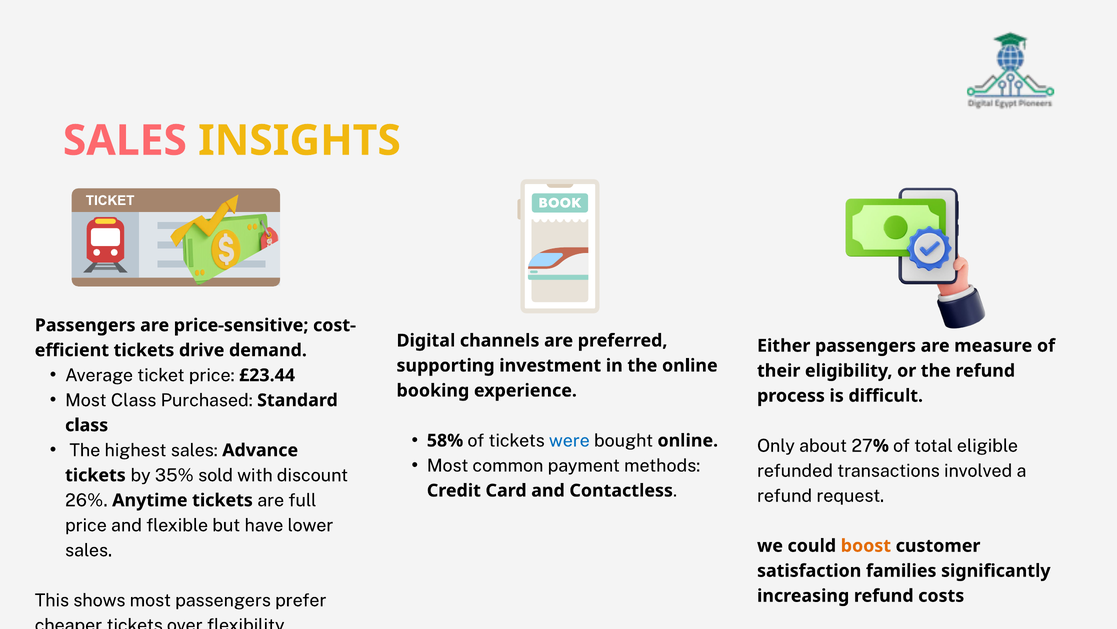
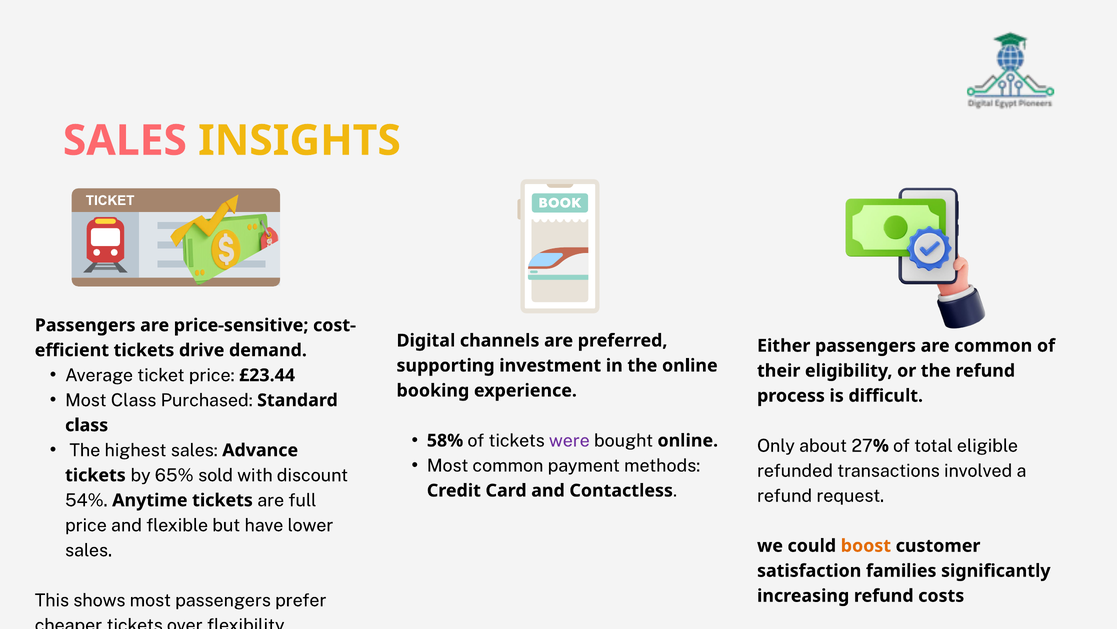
are measure: measure -> common
were colour: blue -> purple
35%: 35% -> 65%
26%: 26% -> 54%
